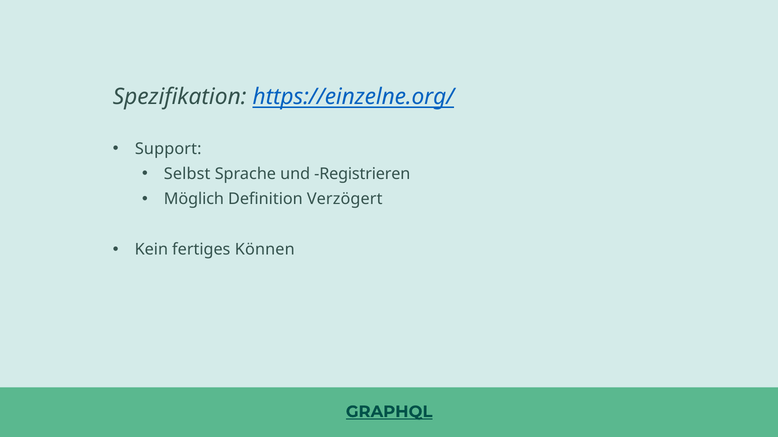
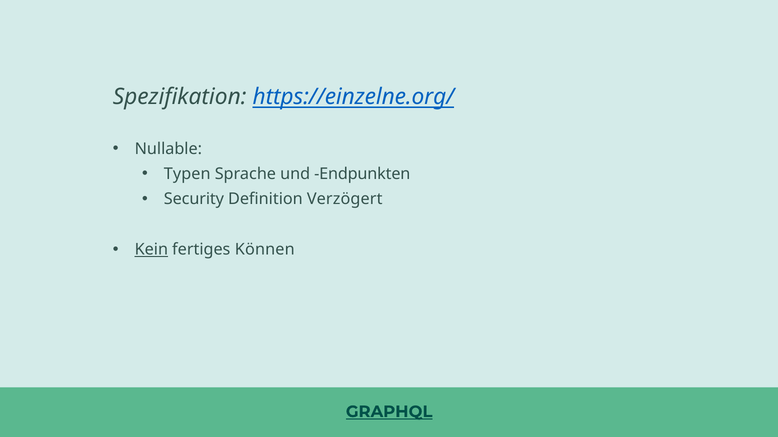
Support: Support -> Nullable
Selbst: Selbst -> Typen
Registrieren: Registrieren -> Endpunkten
Möglich: Möglich -> Security
Kein underline: none -> present
